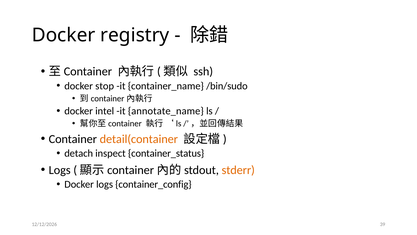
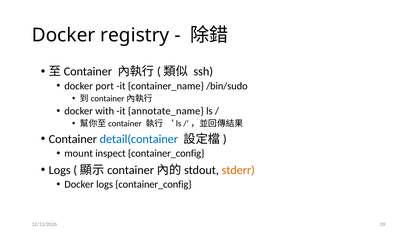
stop: stop -> port
intel: intel -> with
detail(container colour: orange -> blue
detach: detach -> mount
inspect container_status: container_status -> container_config
